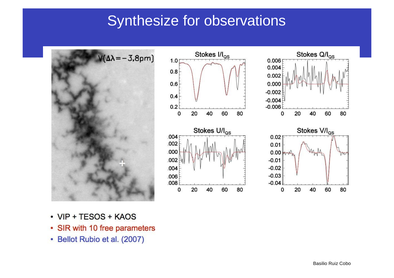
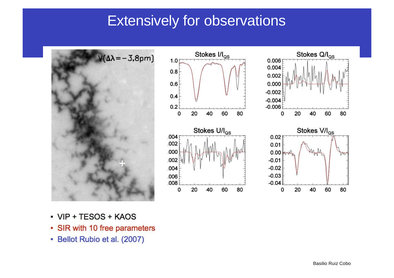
Synthesize: Synthesize -> Extensively
